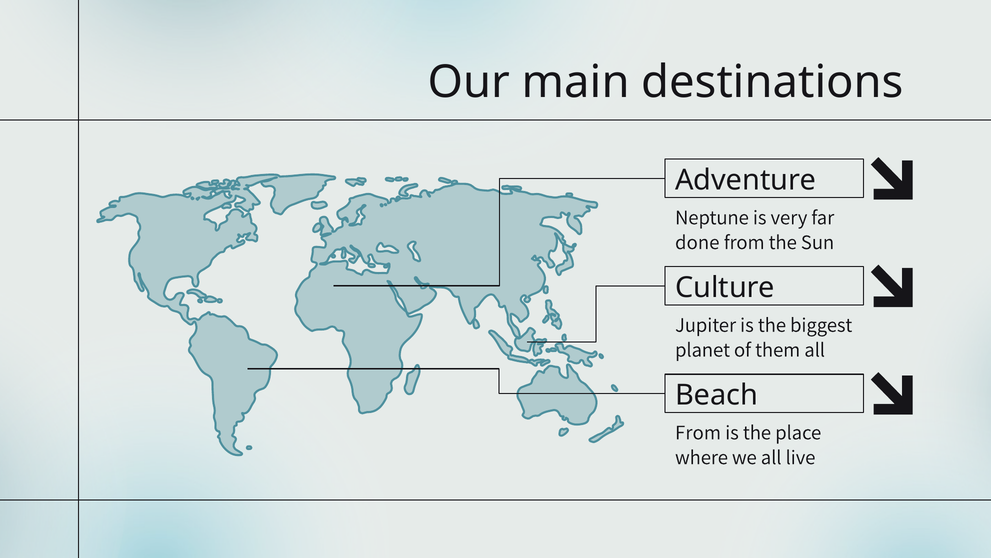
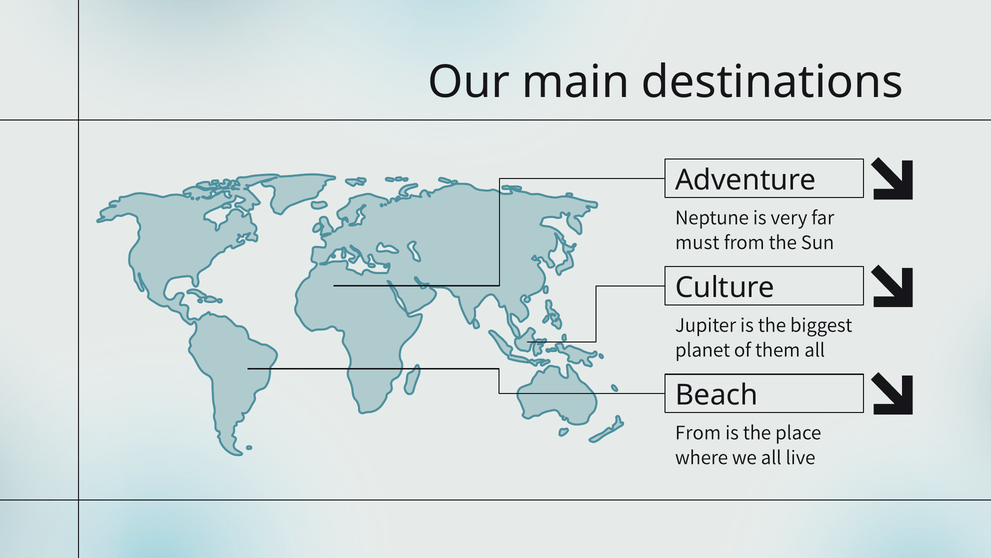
done: done -> must
